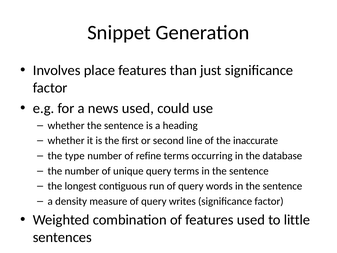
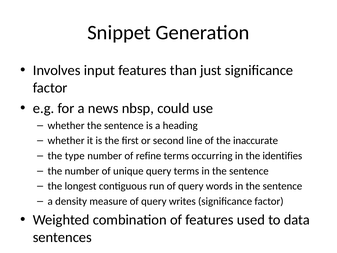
place: place -> input
news used: used -> nbsp
database: database -> identifies
little: little -> data
